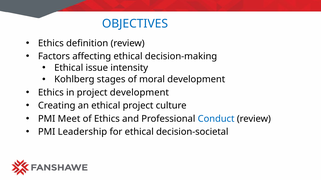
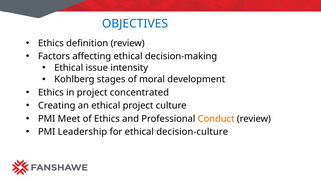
project development: development -> concentrated
Conduct colour: blue -> orange
decision-societal: decision-societal -> decision-culture
